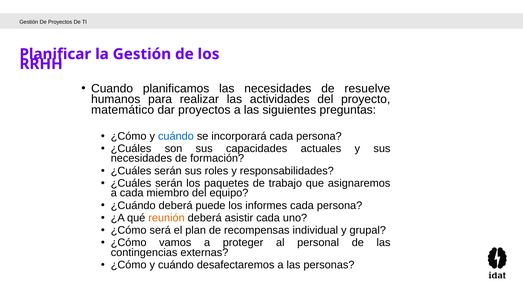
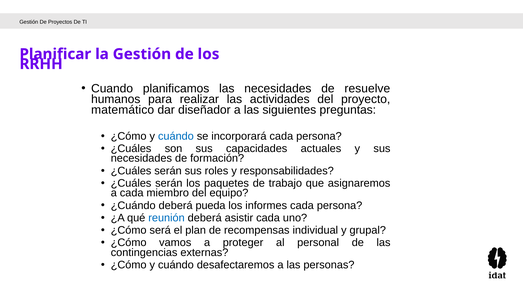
dar proyectos: proyectos -> diseñador
puede: puede -> pueda
reunión colour: orange -> blue
